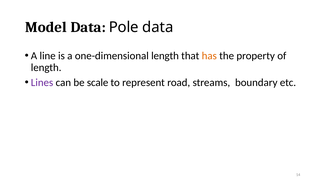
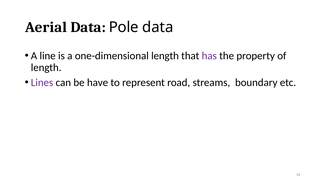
Model: Model -> Aerial
has colour: orange -> purple
scale: scale -> have
